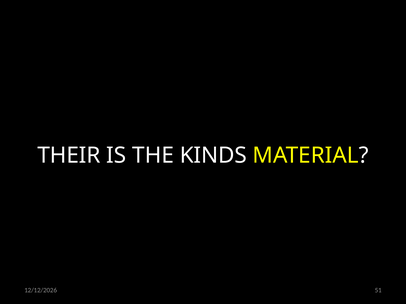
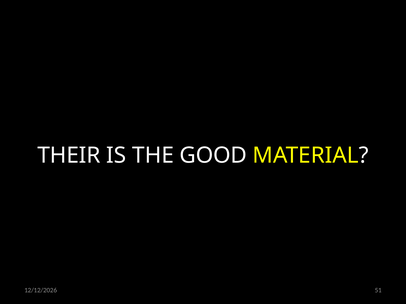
KINDS: KINDS -> GOOD
